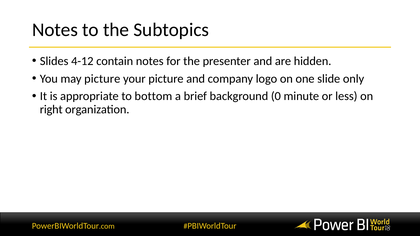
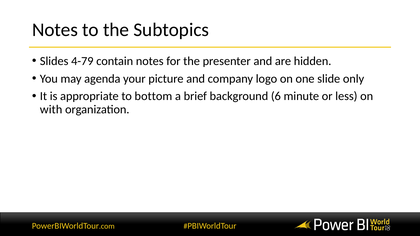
4-12: 4-12 -> 4-79
may picture: picture -> agenda
0: 0 -> 6
right: right -> with
